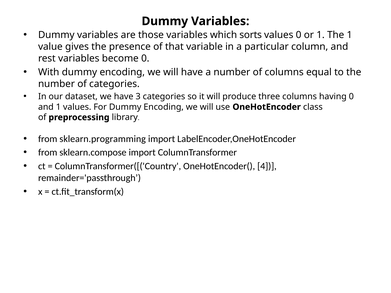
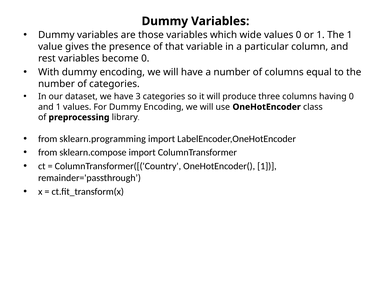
sorts: sorts -> wide
OneHotEncoder( 4: 4 -> 1
